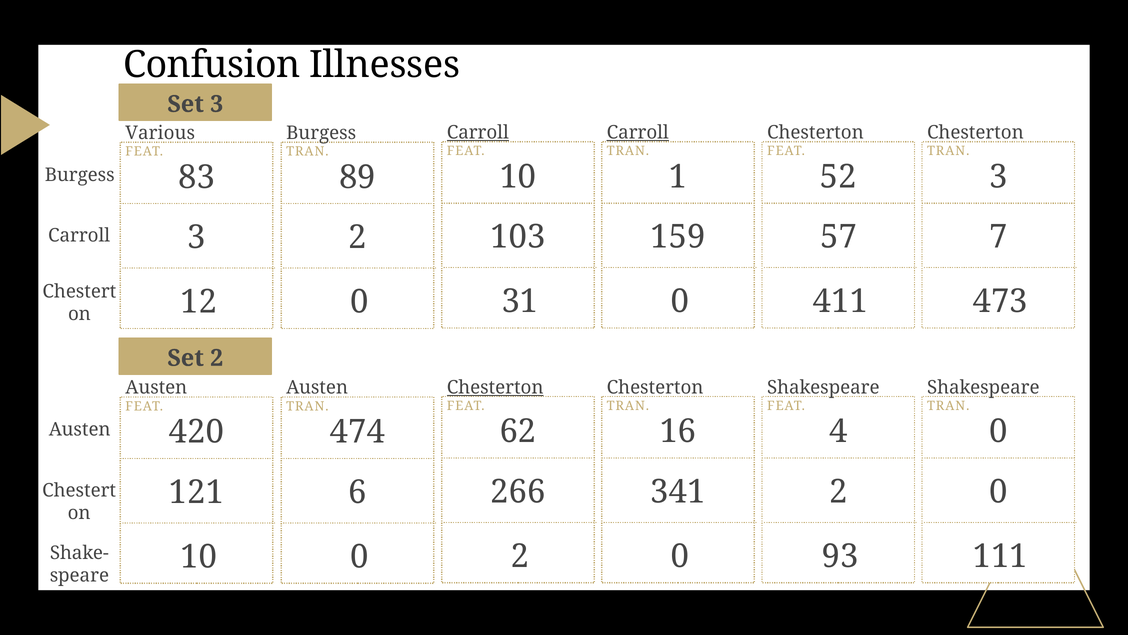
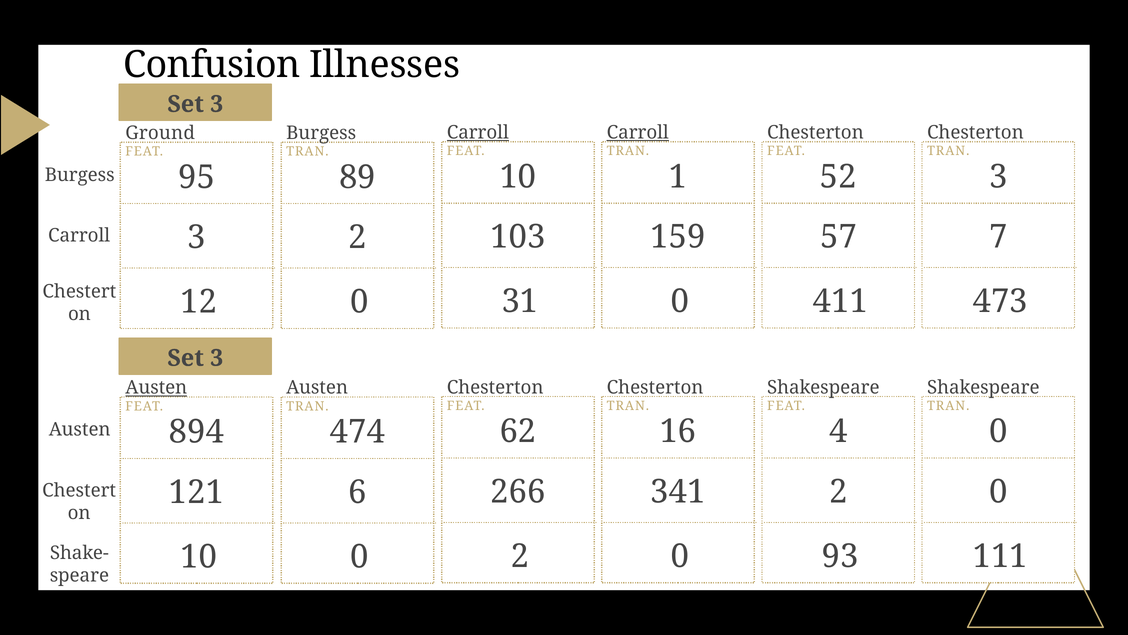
Various: Various -> Ground
83: 83 -> 95
2 at (217, 358): 2 -> 3
Chesterton at (495, 387) underline: present -> none
Austen at (156, 387) underline: none -> present
420: 420 -> 894
